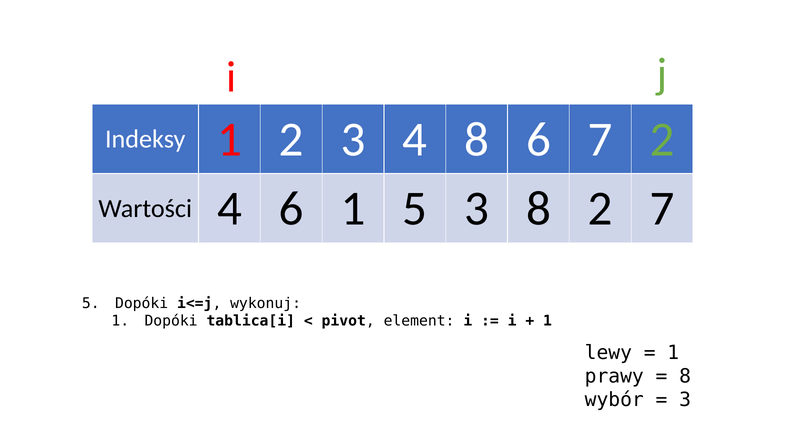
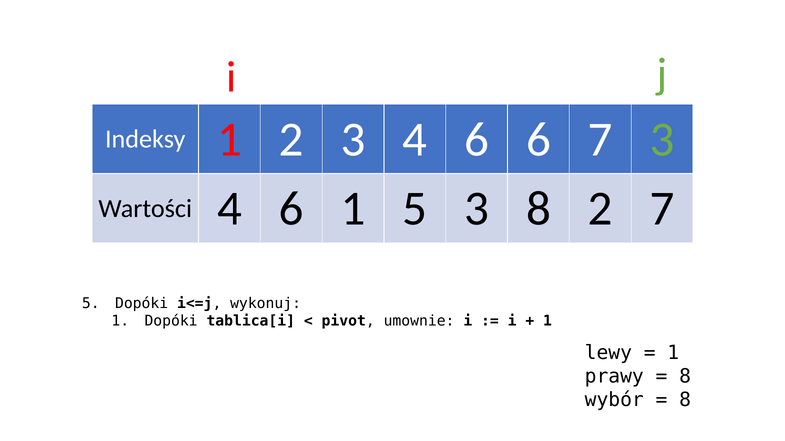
3 4 8: 8 -> 6
7 2: 2 -> 3
element: element -> umownie
3 at (685, 400): 3 -> 8
